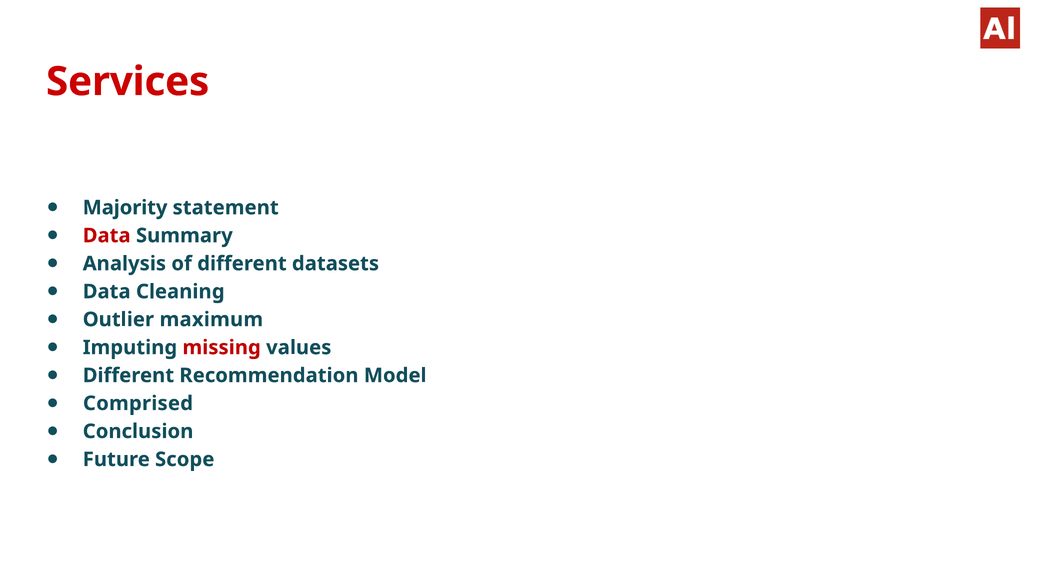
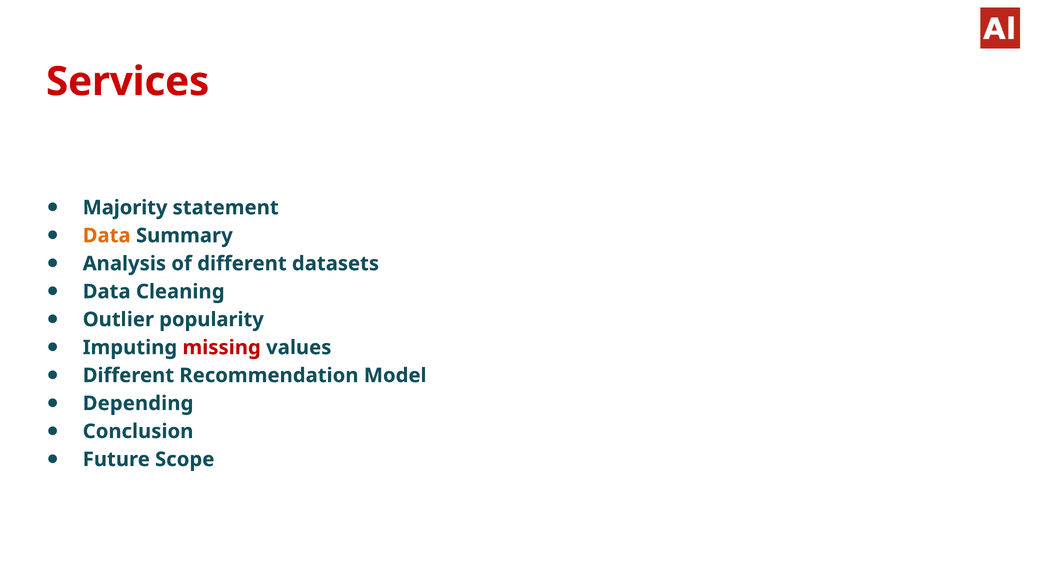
Data at (107, 236) colour: red -> orange
maximum: maximum -> popularity
Comprised: Comprised -> Depending
